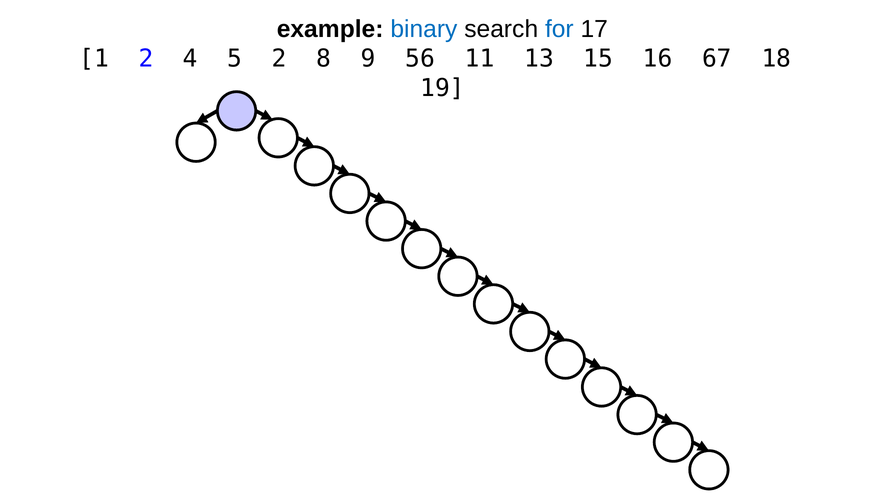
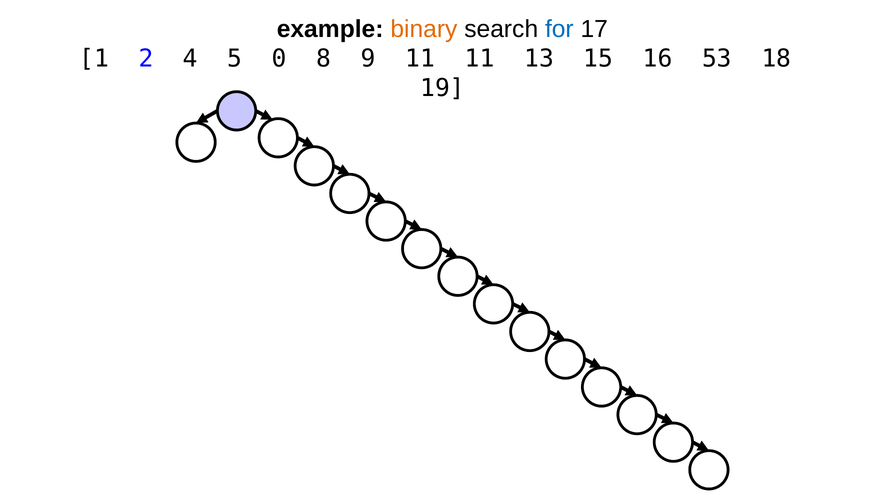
binary colour: blue -> orange
5 2: 2 -> 0
9 56: 56 -> 11
67: 67 -> 53
